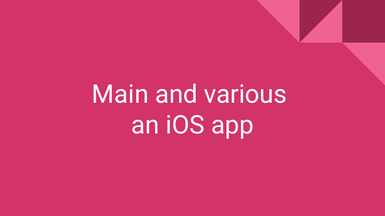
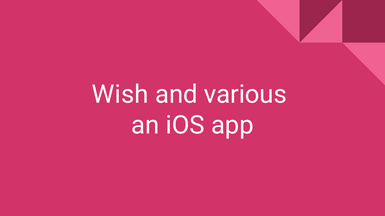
Main: Main -> Wish
